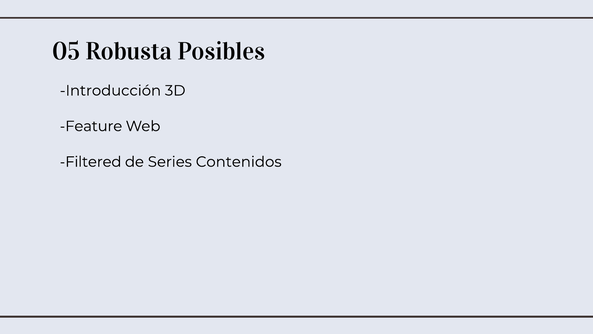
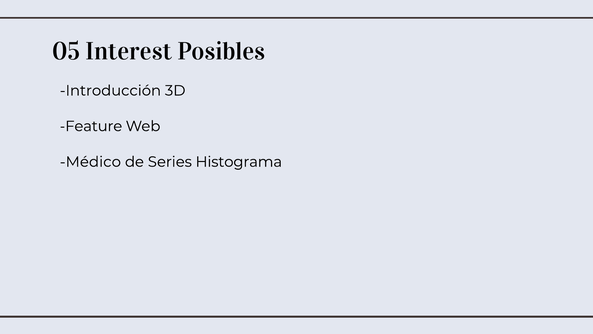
Robusta: Robusta -> Interest
Filtered: Filtered -> Médico
Contenidos: Contenidos -> Histograma
